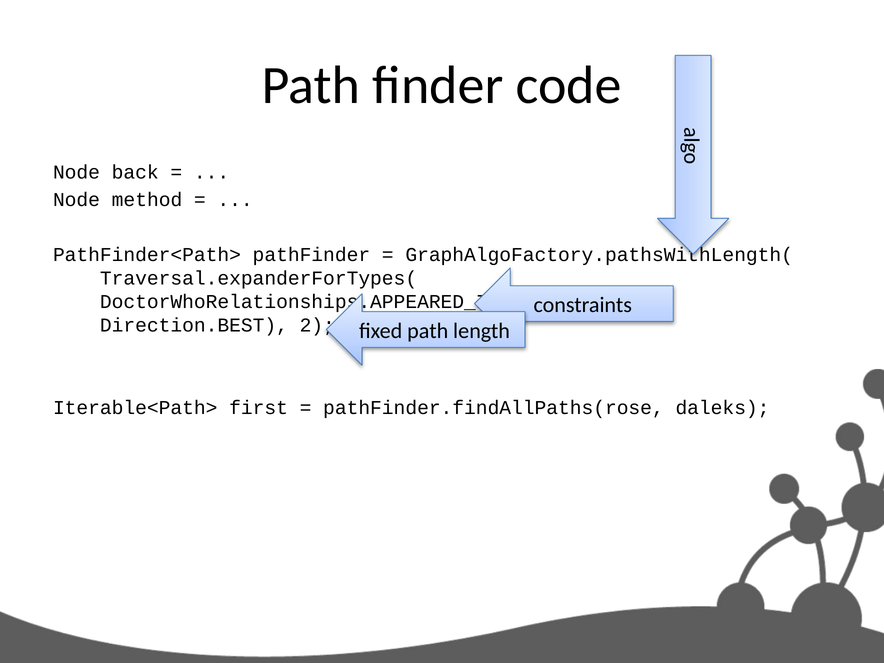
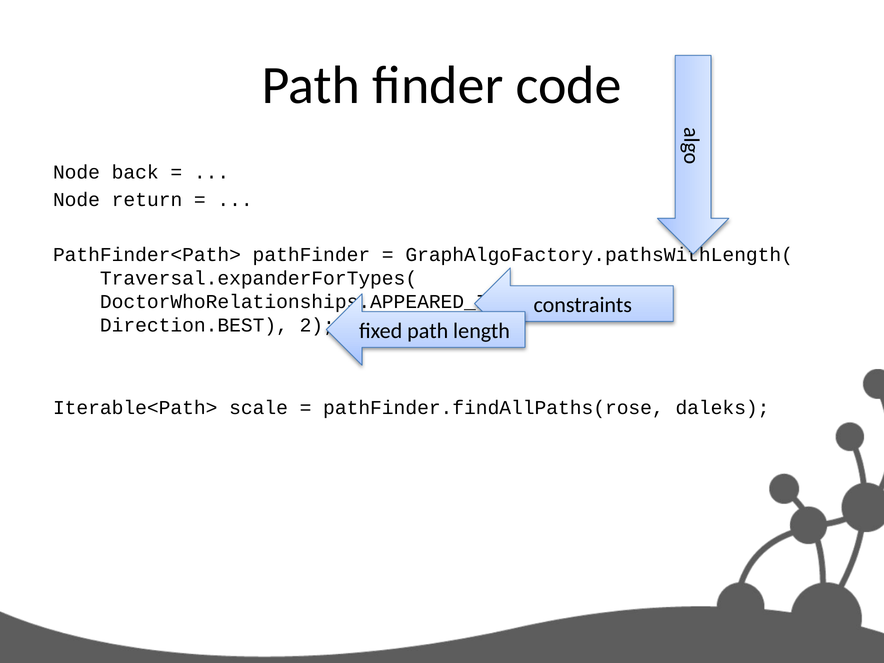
method: method -> return
first: first -> scale
